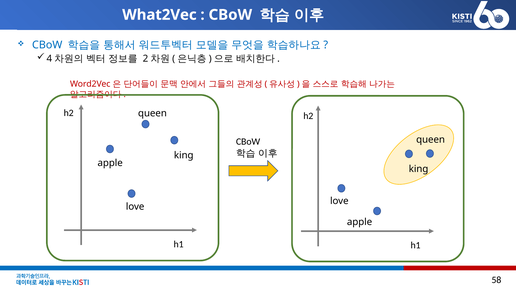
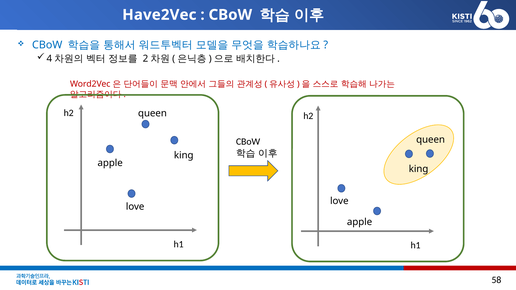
What2Vec: What2Vec -> Have2Vec
